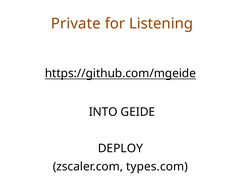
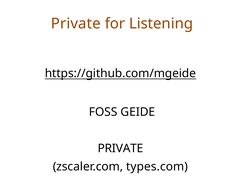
INTO: INTO -> FOSS
DEPLOY at (120, 148): DEPLOY -> PRIVATE
